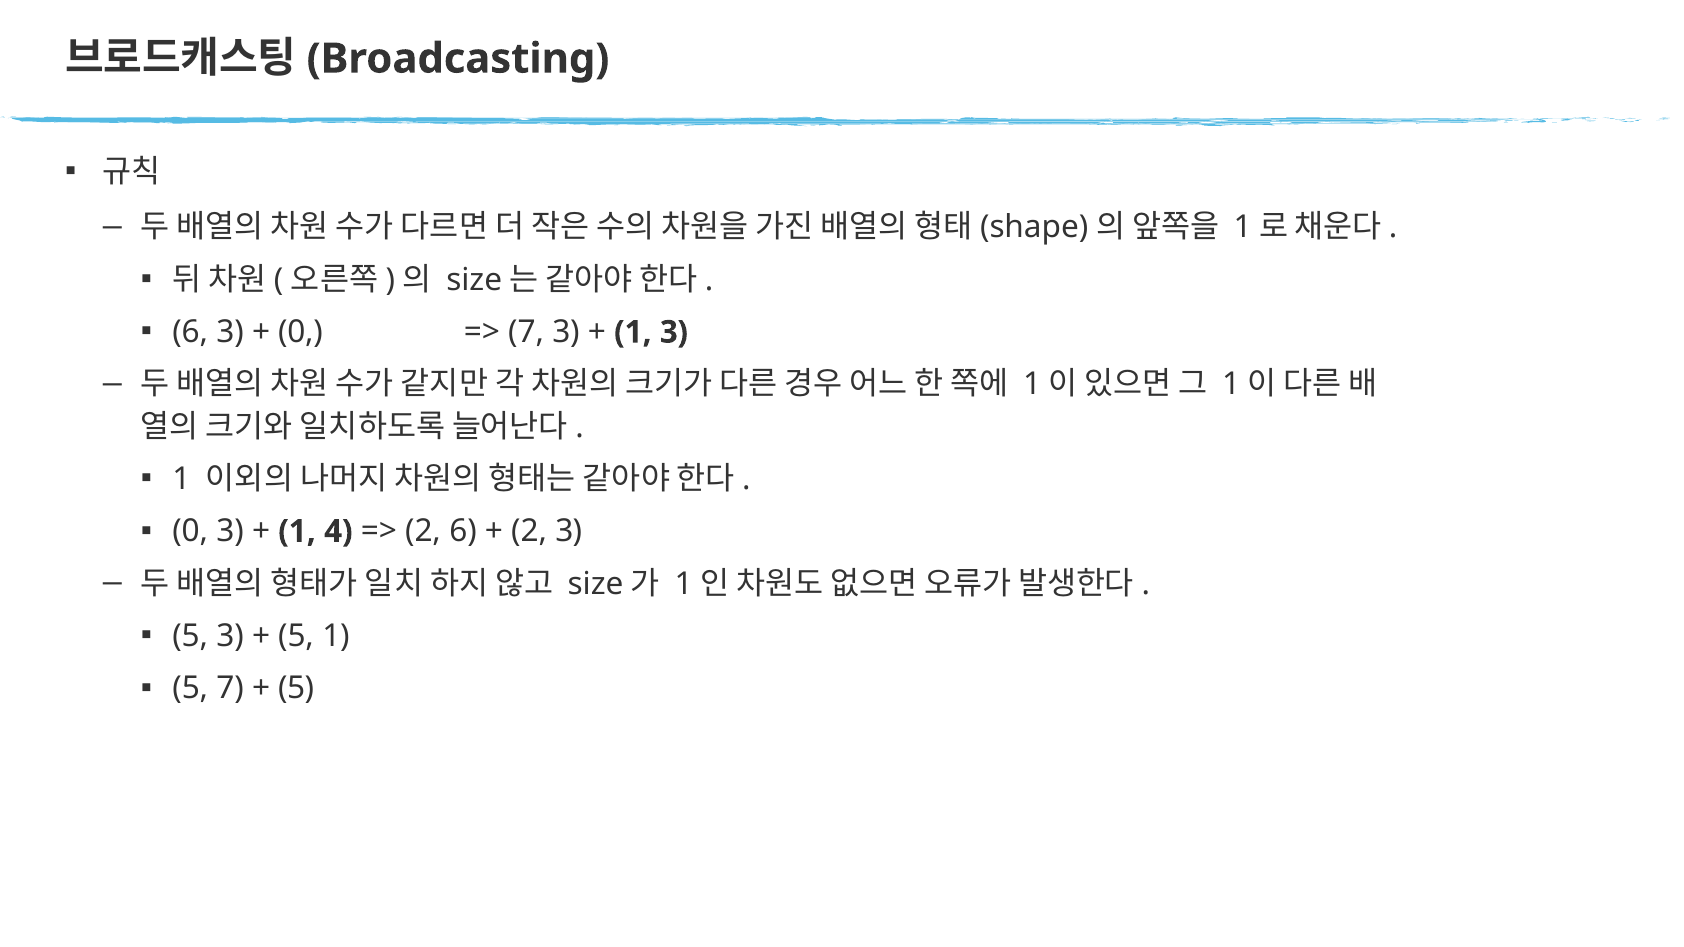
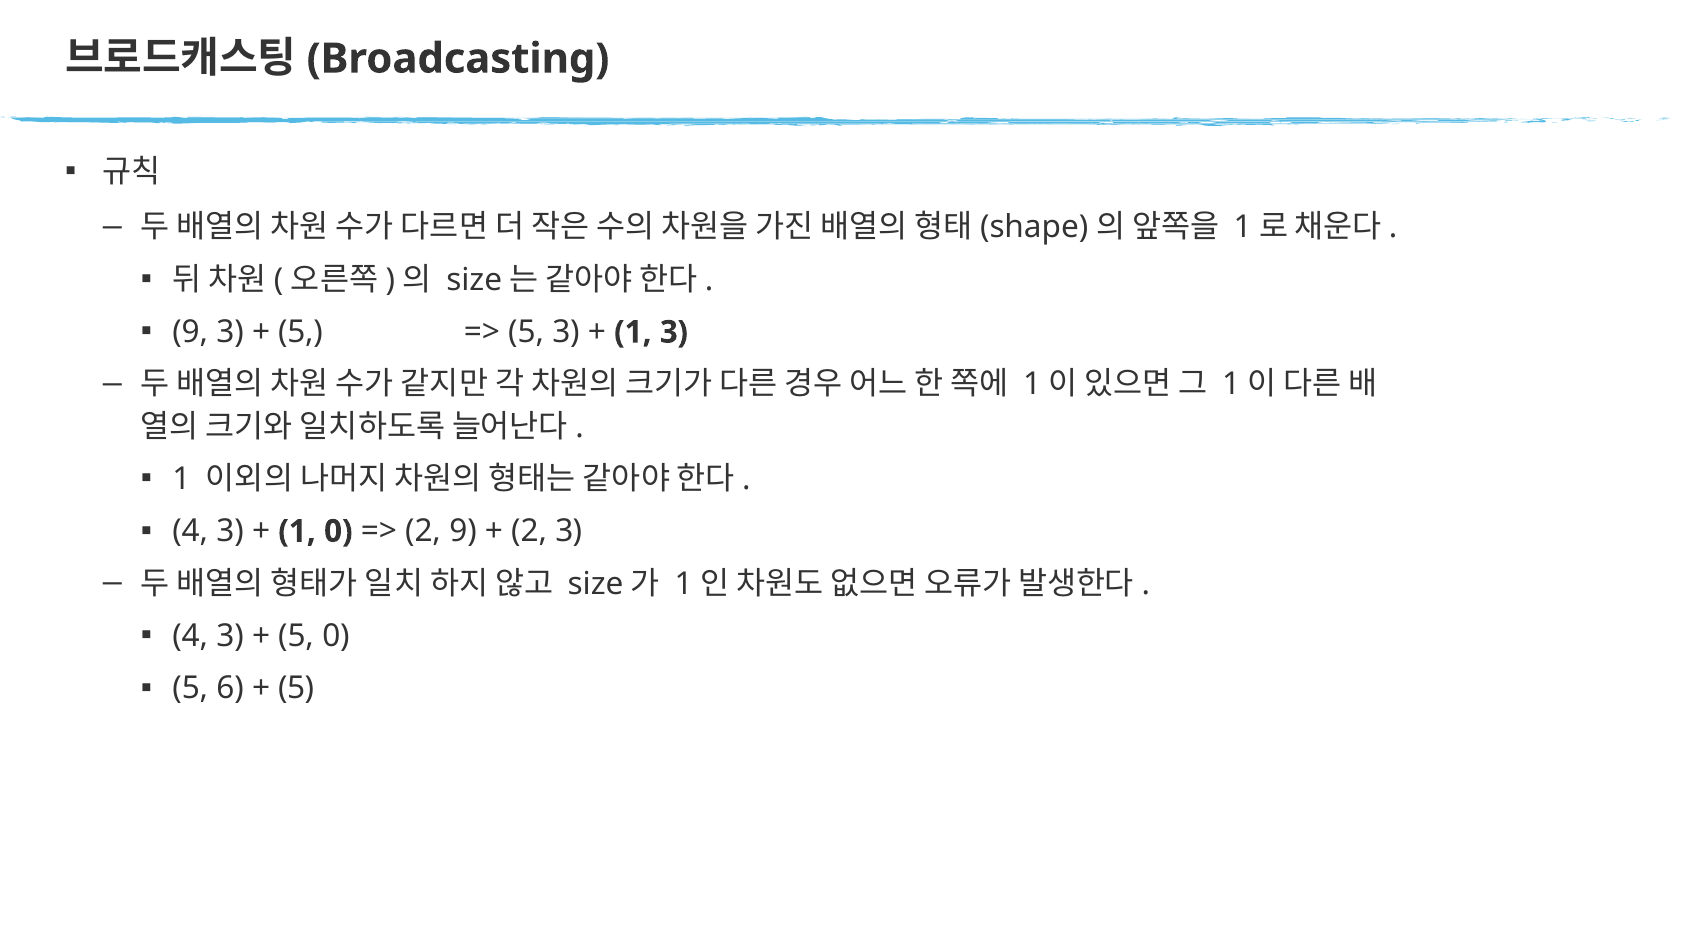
6 at (190, 332): 6 -> 9
0 at (300, 332): 0 -> 5
7 at (526, 332): 7 -> 5
0 at (190, 531): 0 -> 4
1 4: 4 -> 0
2 6: 6 -> 9
5 at (190, 636): 5 -> 4
5 1: 1 -> 0
5 7: 7 -> 6
